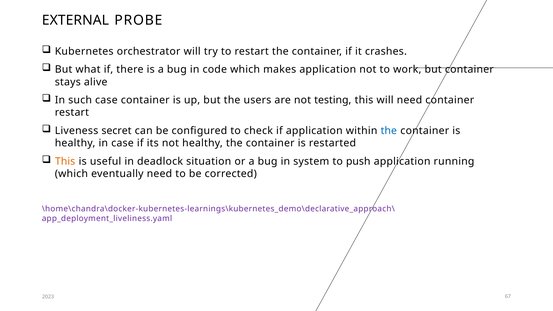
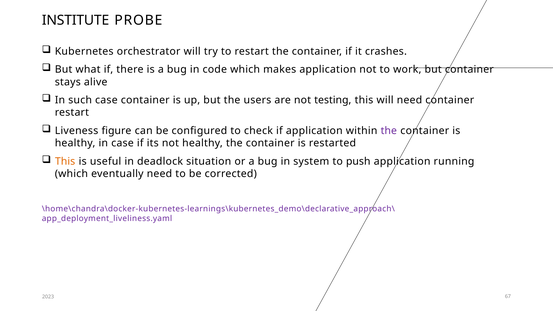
EXTERNAL: EXTERNAL -> INSTITUTE
secret: secret -> figure
the at (389, 131) colour: blue -> purple
